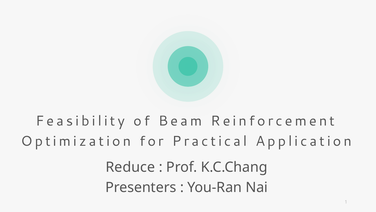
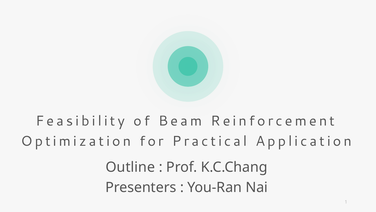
Reduce: Reduce -> Outline
